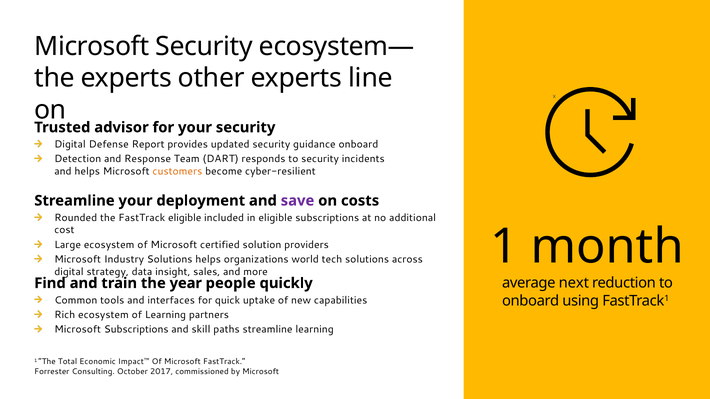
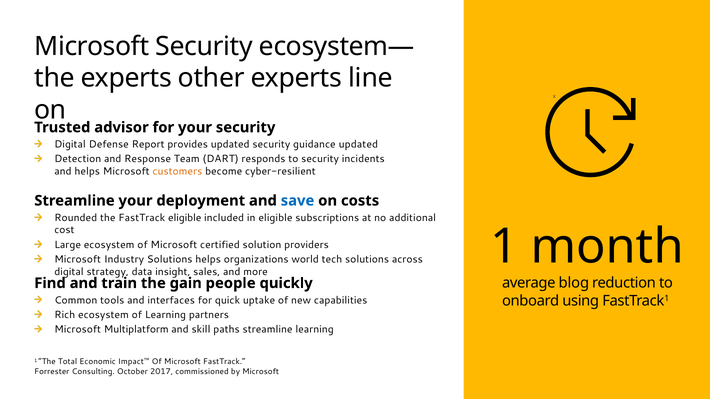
guidance onboard: onboard -> updated
save colour: purple -> blue
next: next -> blog
year: year -> gain
Microsoft Subscriptions: Subscriptions -> Multiplatform
